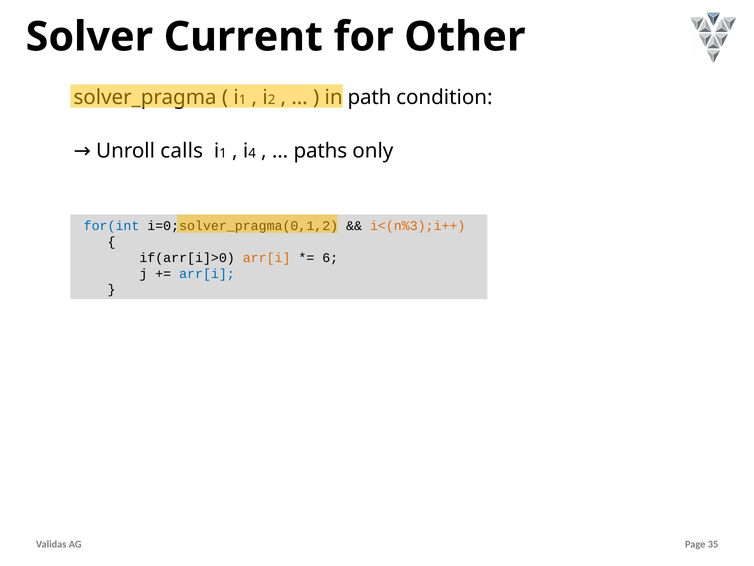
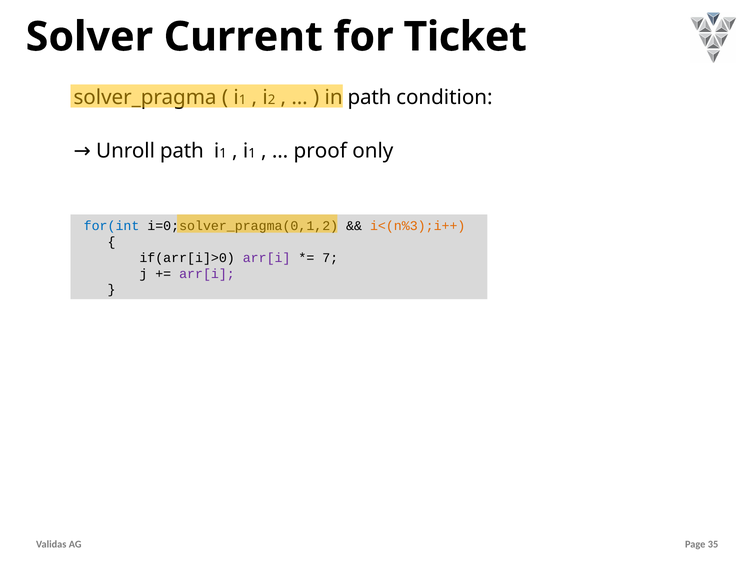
Other: Other -> Ticket
Unroll calls: calls -> path
4 at (252, 153): 4 -> 1
paths: paths -> proof
arr[i at (267, 257) colour: orange -> purple
6: 6 -> 7
arr[i at (207, 273) colour: blue -> purple
